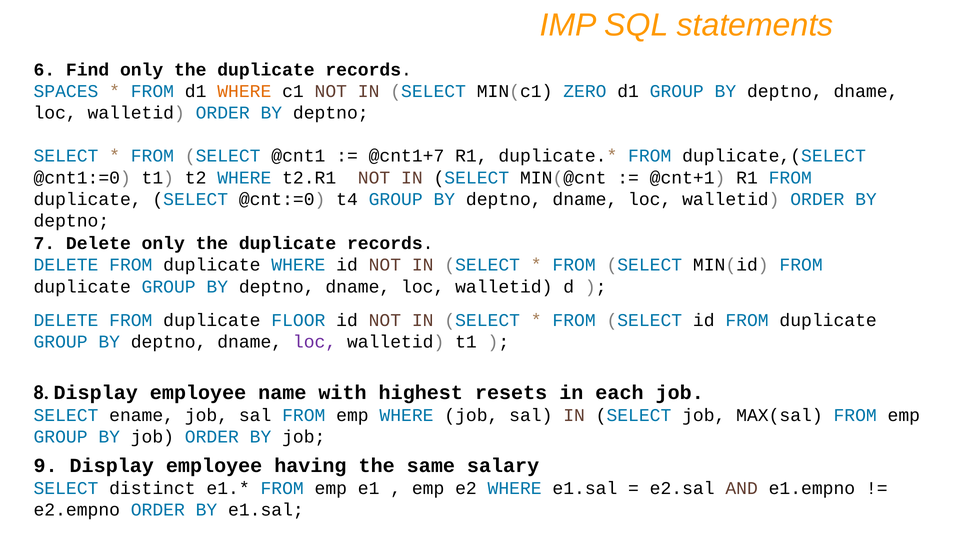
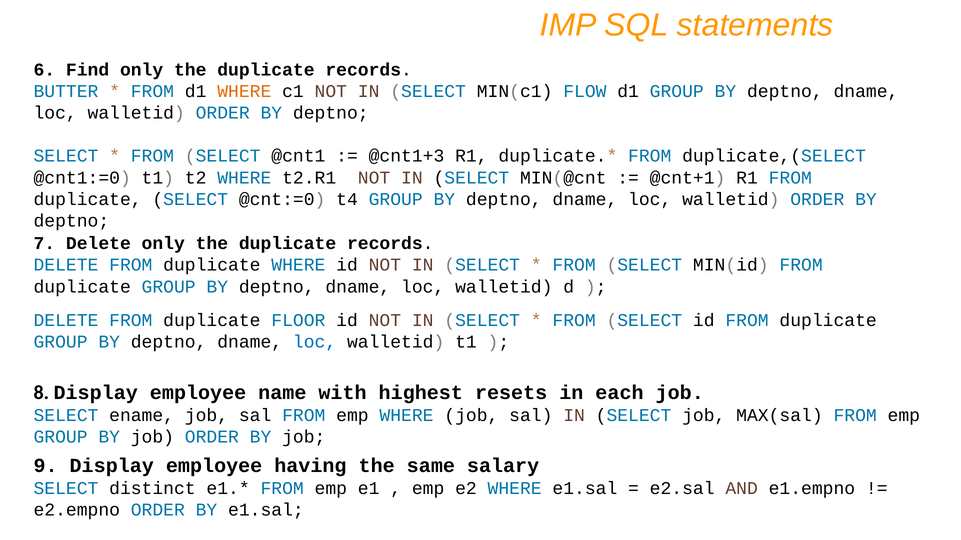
SPACES: SPACES -> BUTTER
ZERO: ZERO -> FLOW
@cnt1+7: @cnt1+7 -> @cnt1+3
loc at (315, 342) colour: purple -> blue
